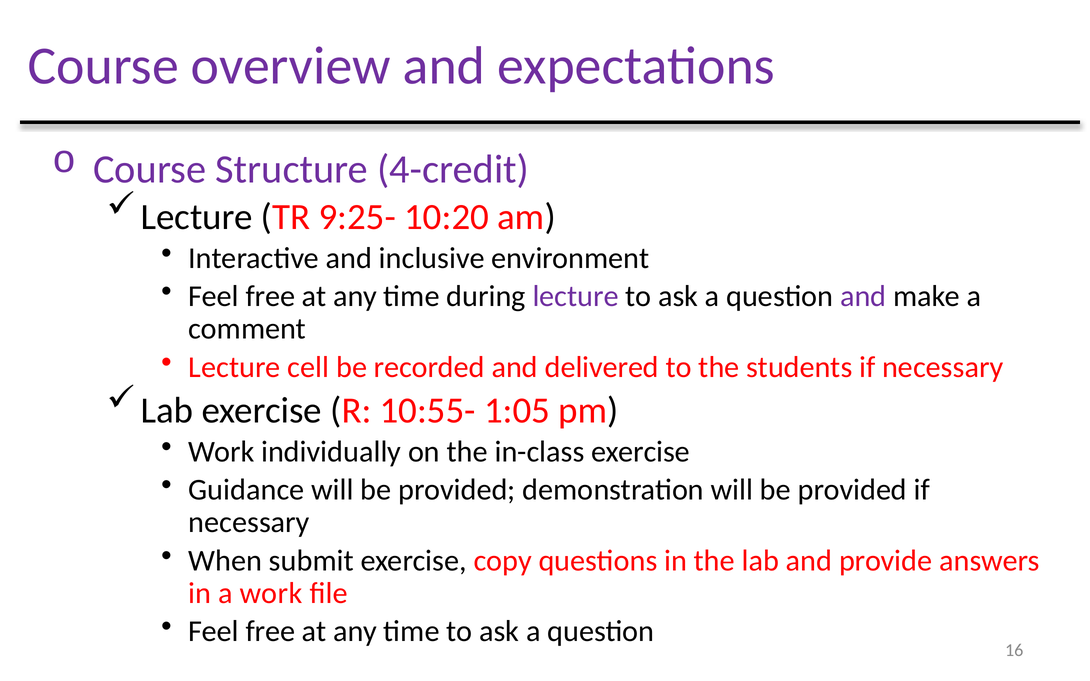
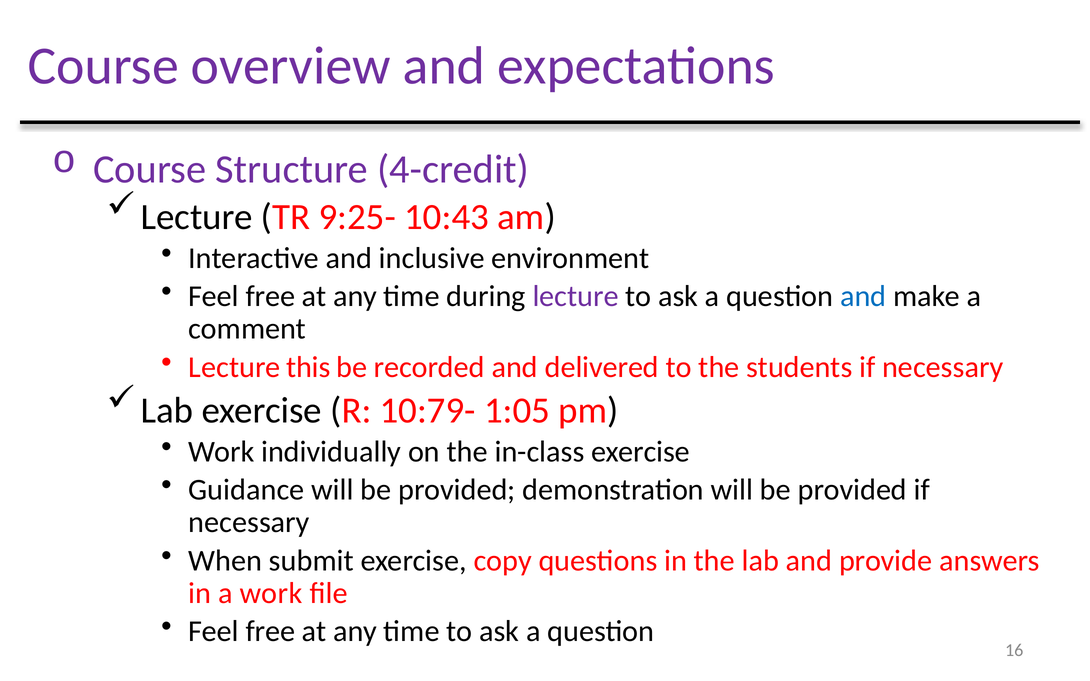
10:20: 10:20 -> 10:43
and at (863, 296) colour: purple -> blue
cell: cell -> this
10:55-: 10:55- -> 10:79-
